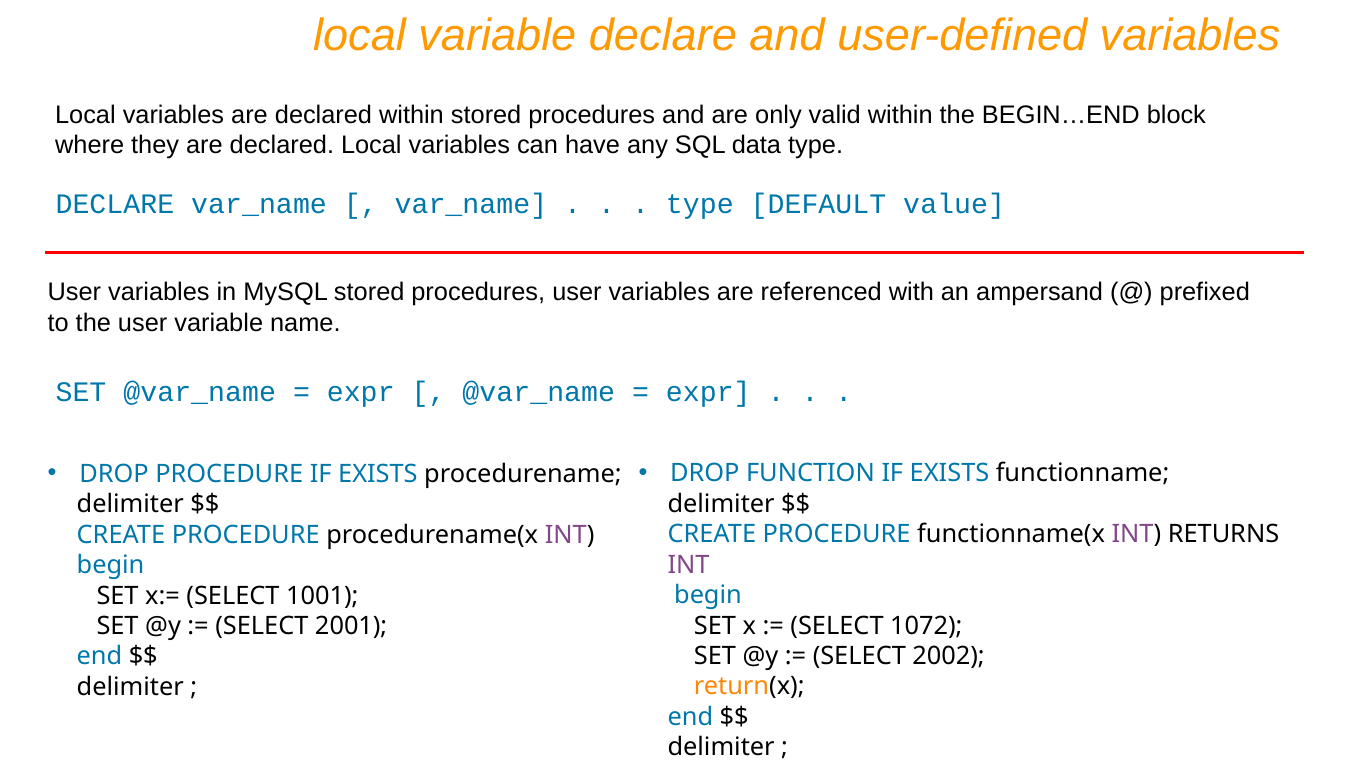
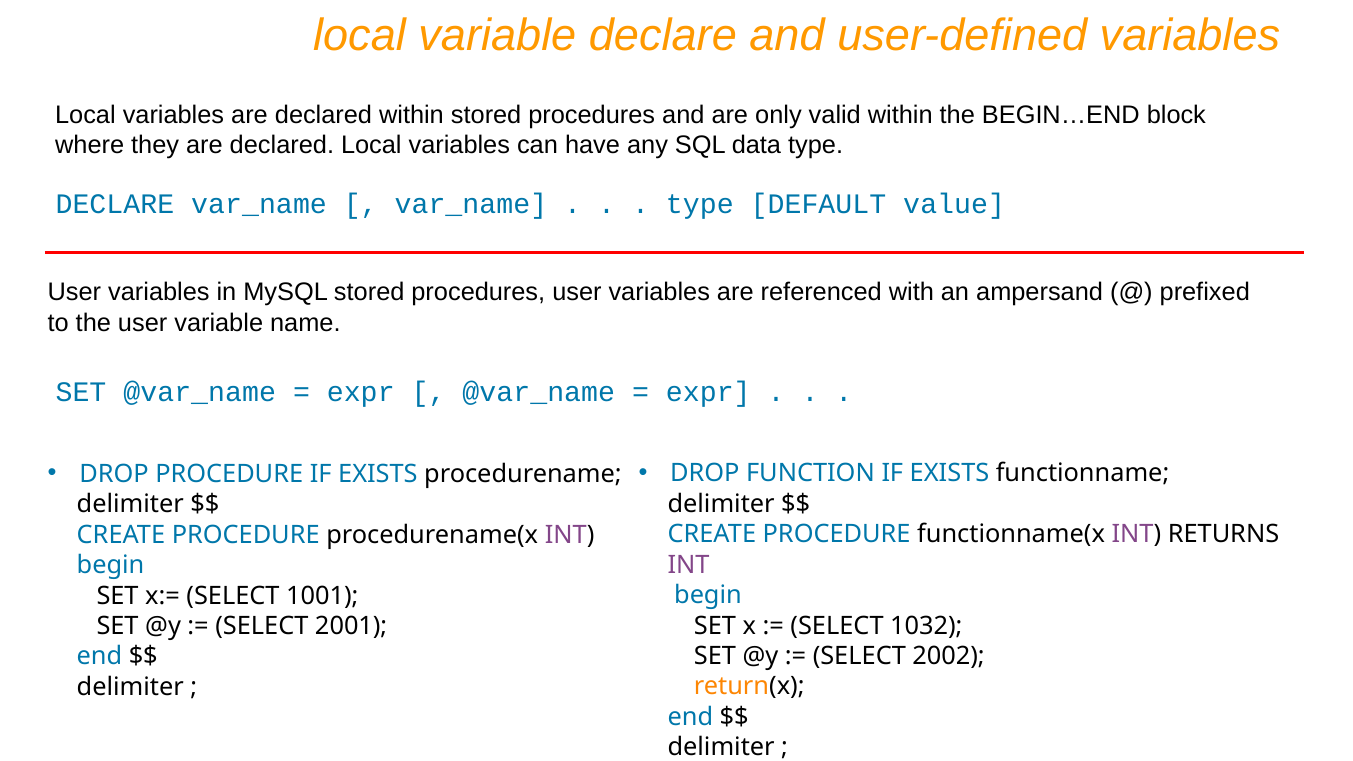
1072: 1072 -> 1032
